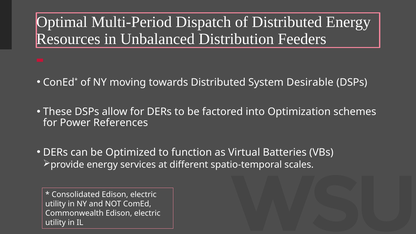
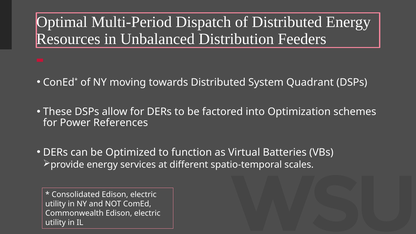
Desirable: Desirable -> Quadrant
